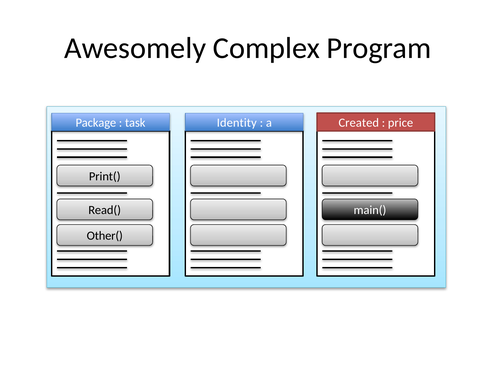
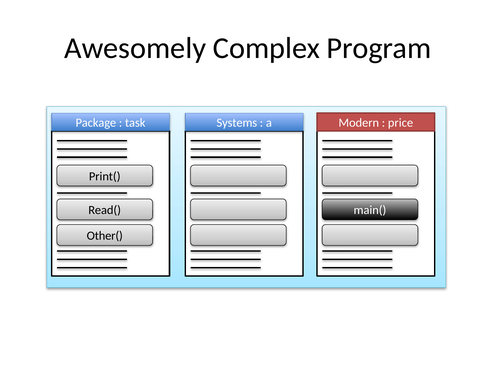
Identity: Identity -> Systems
Created: Created -> Modern
